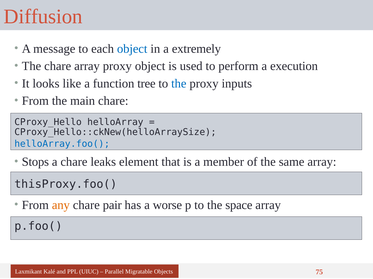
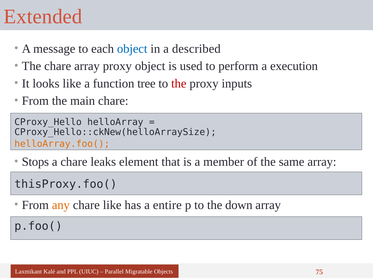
Diffusion: Diffusion -> Extended
extremely: extremely -> described
the at (179, 84) colour: blue -> red
helloArray.foo( colour: blue -> orange
chare pair: pair -> like
worse: worse -> entire
space: space -> down
